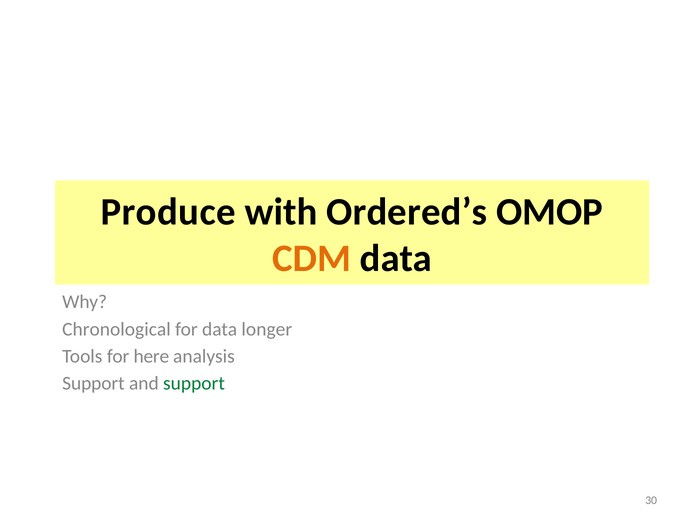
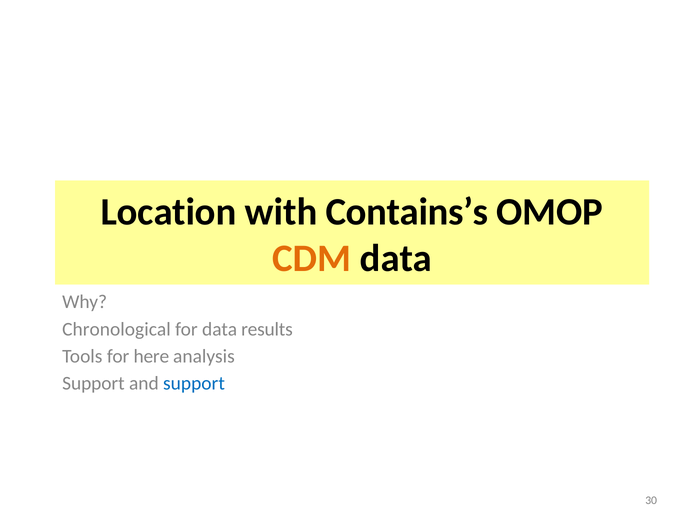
Produce: Produce -> Location
Ordered’s: Ordered’s -> Contains’s
longer: longer -> results
support at (194, 384) colour: green -> blue
